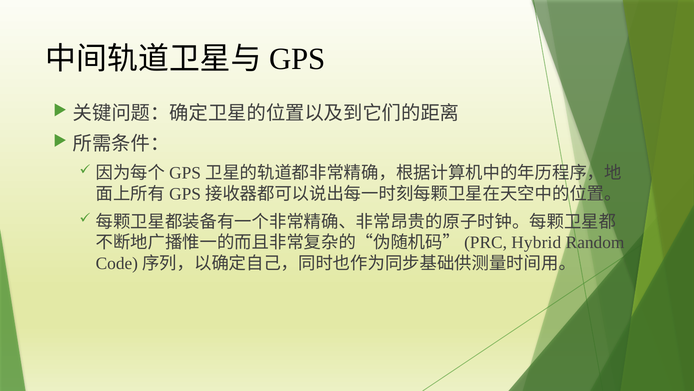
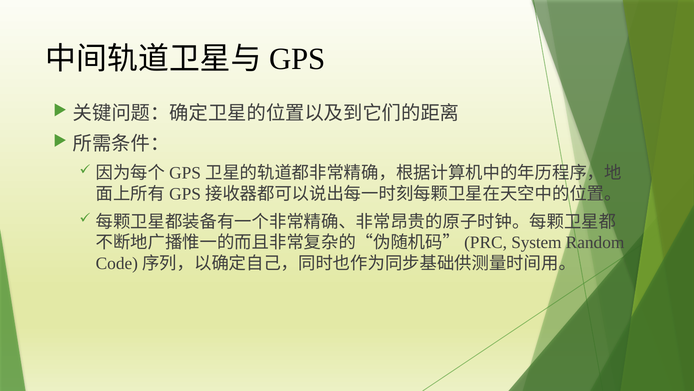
Hybrid: Hybrid -> System
